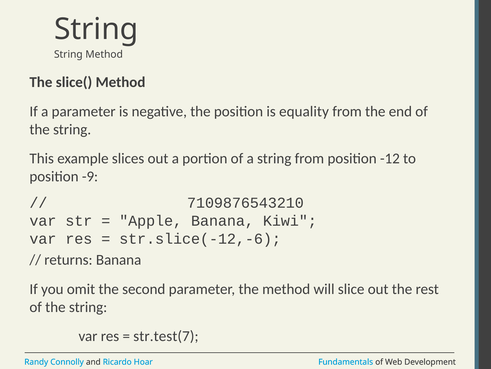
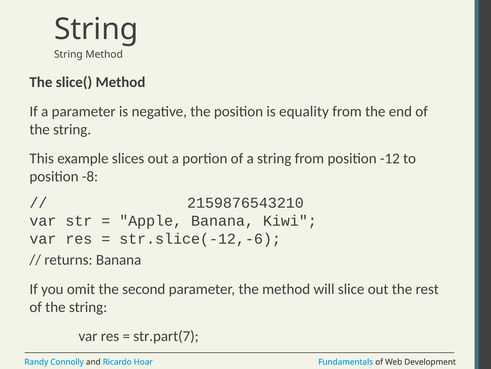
-9: -9 -> -8
7109876543210: 7109876543210 -> 2159876543210
str.test(7: str.test(7 -> str.part(7
